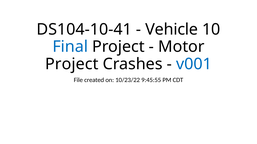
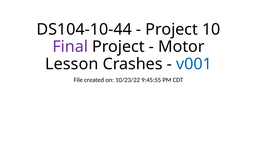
DS104-10-41: DS104-10-41 -> DS104-10-44
Vehicle at (172, 30): Vehicle -> Project
Final colour: blue -> purple
Project at (72, 64): Project -> Lesson
